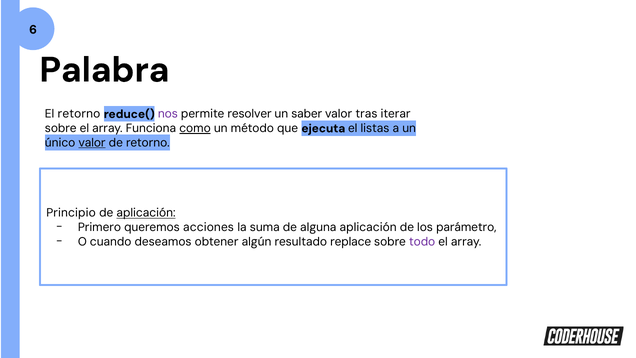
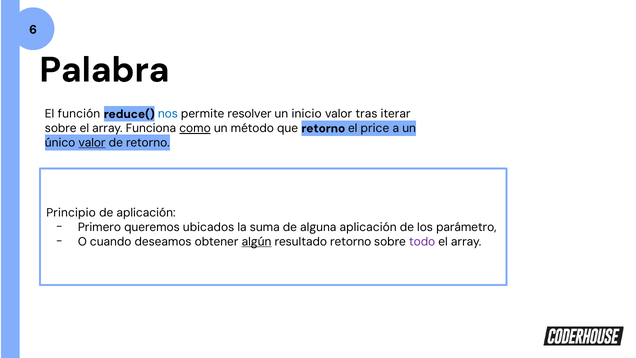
El retorno: retorno -> función
nos colour: purple -> blue
saber: saber -> inicio
que ejecuta: ejecuta -> retorno
listas: listas -> price
aplicación at (146, 213) underline: present -> none
acciones: acciones -> ubicados
algún underline: none -> present
resultado replace: replace -> retorno
